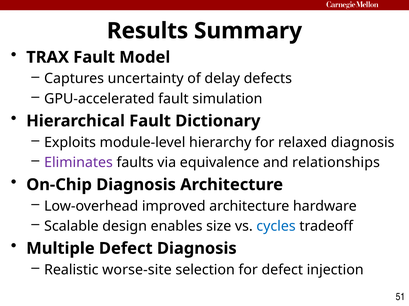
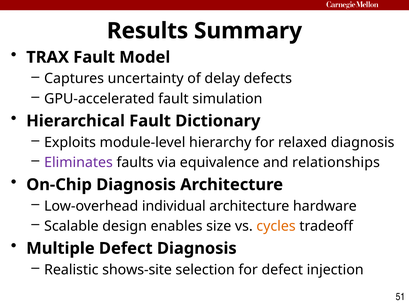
improved: improved -> individual
cycles colour: blue -> orange
worse-site: worse-site -> shows-site
